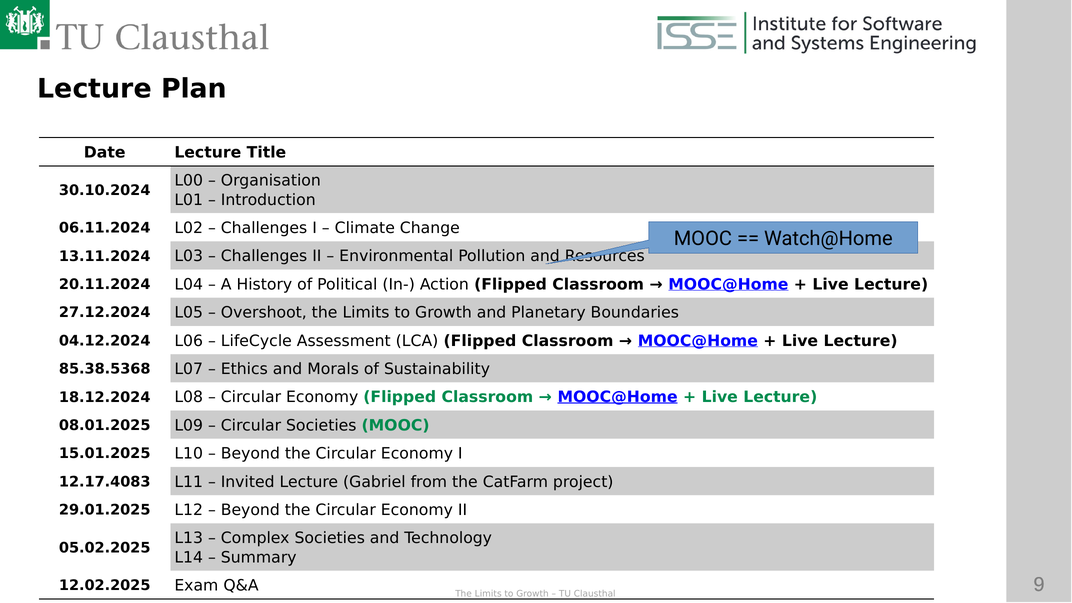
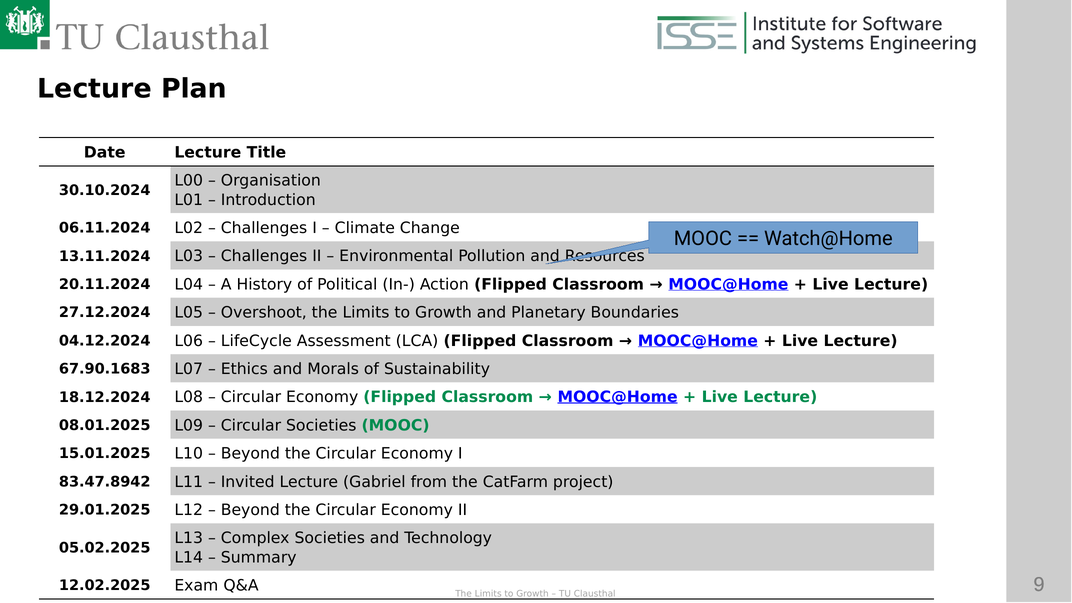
85.38.5368: 85.38.5368 -> 67.90.1683
12.17.4083: 12.17.4083 -> 83.47.8942
